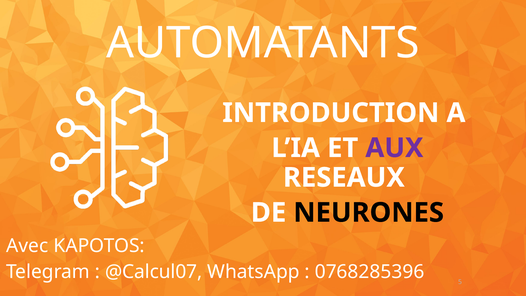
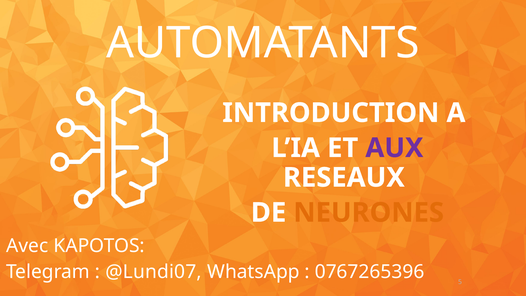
NEURONES colour: black -> orange
@Calcul07: @Calcul07 -> @Lundi07
0768285396: 0768285396 -> 0767265396
